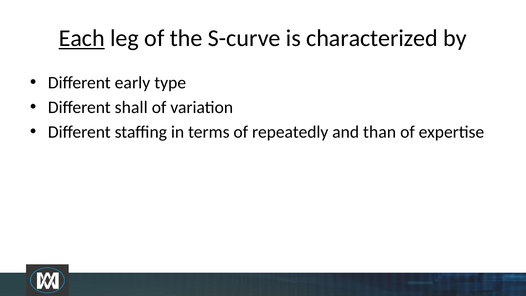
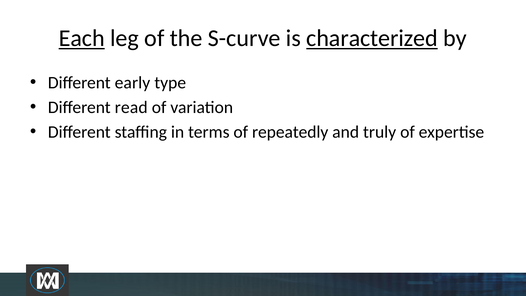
characterized underline: none -> present
shall: shall -> read
than: than -> truly
